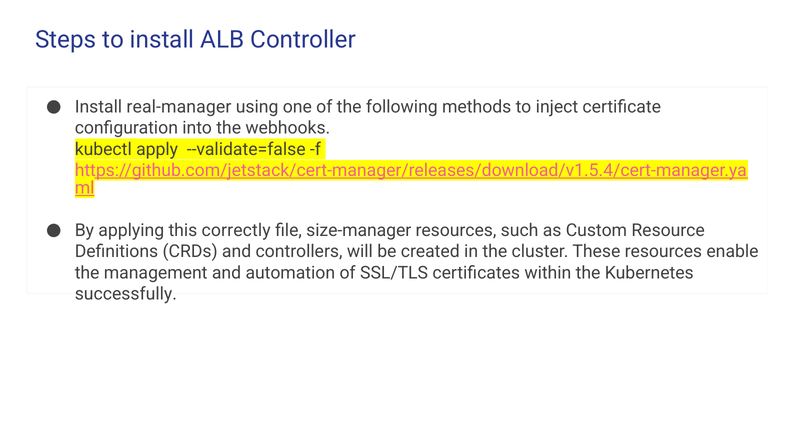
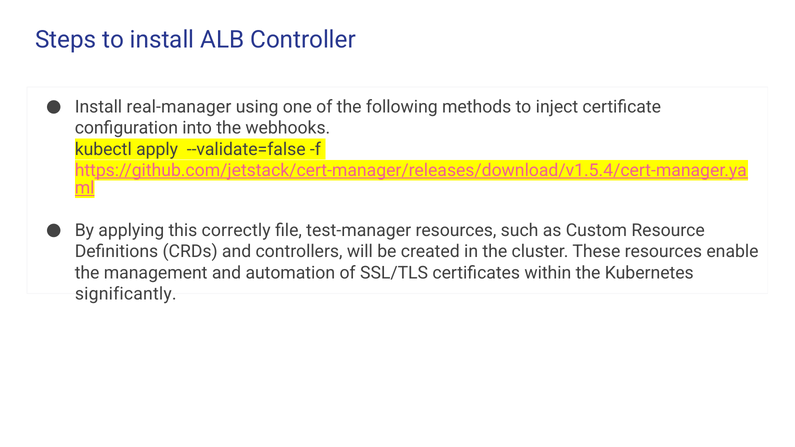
size-manager: size-manager -> test-manager
successfully: successfully -> significantly
